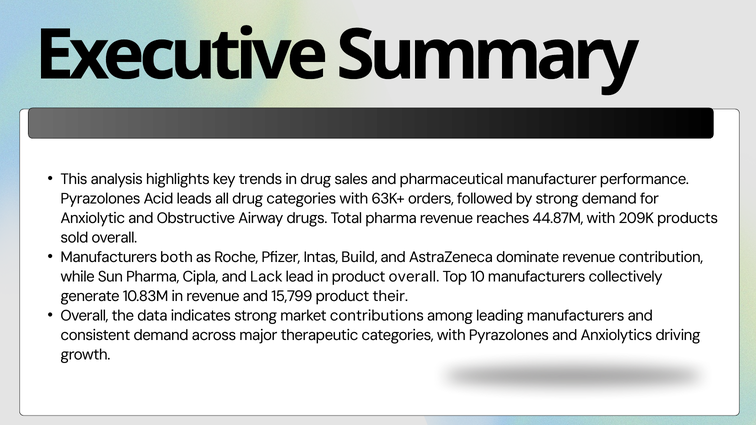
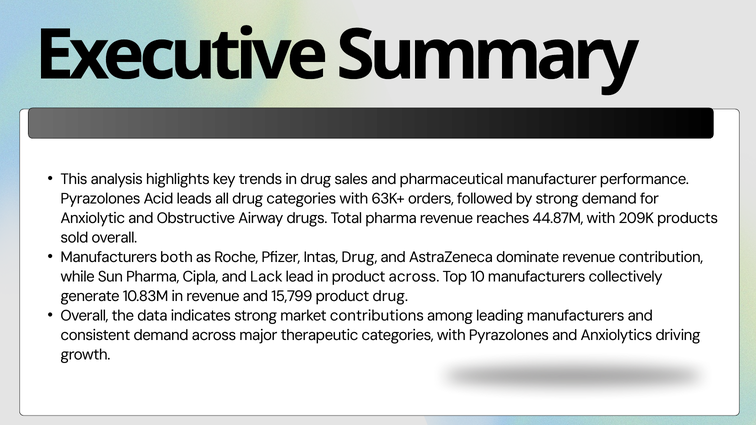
Intas Build: Build -> Drug
product overall: overall -> across
product their: their -> drug
